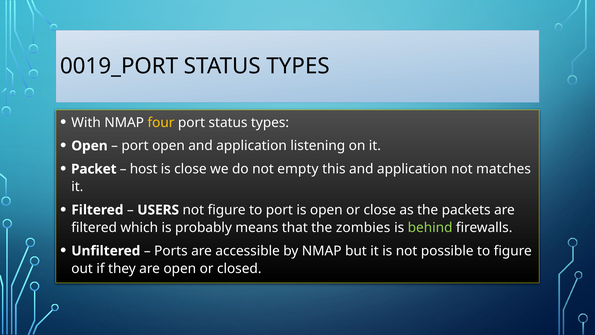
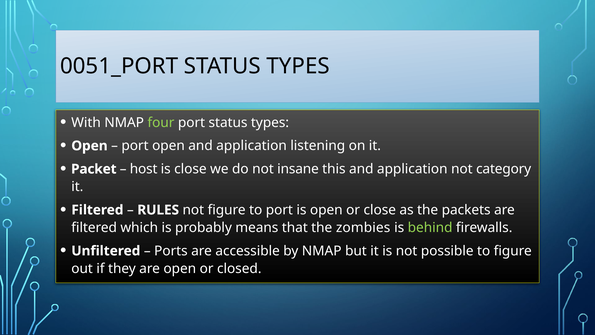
0019_PORT: 0019_PORT -> 0051_PORT
four colour: yellow -> light green
empty: empty -> insane
matches: matches -> category
USERS: USERS -> RULES
